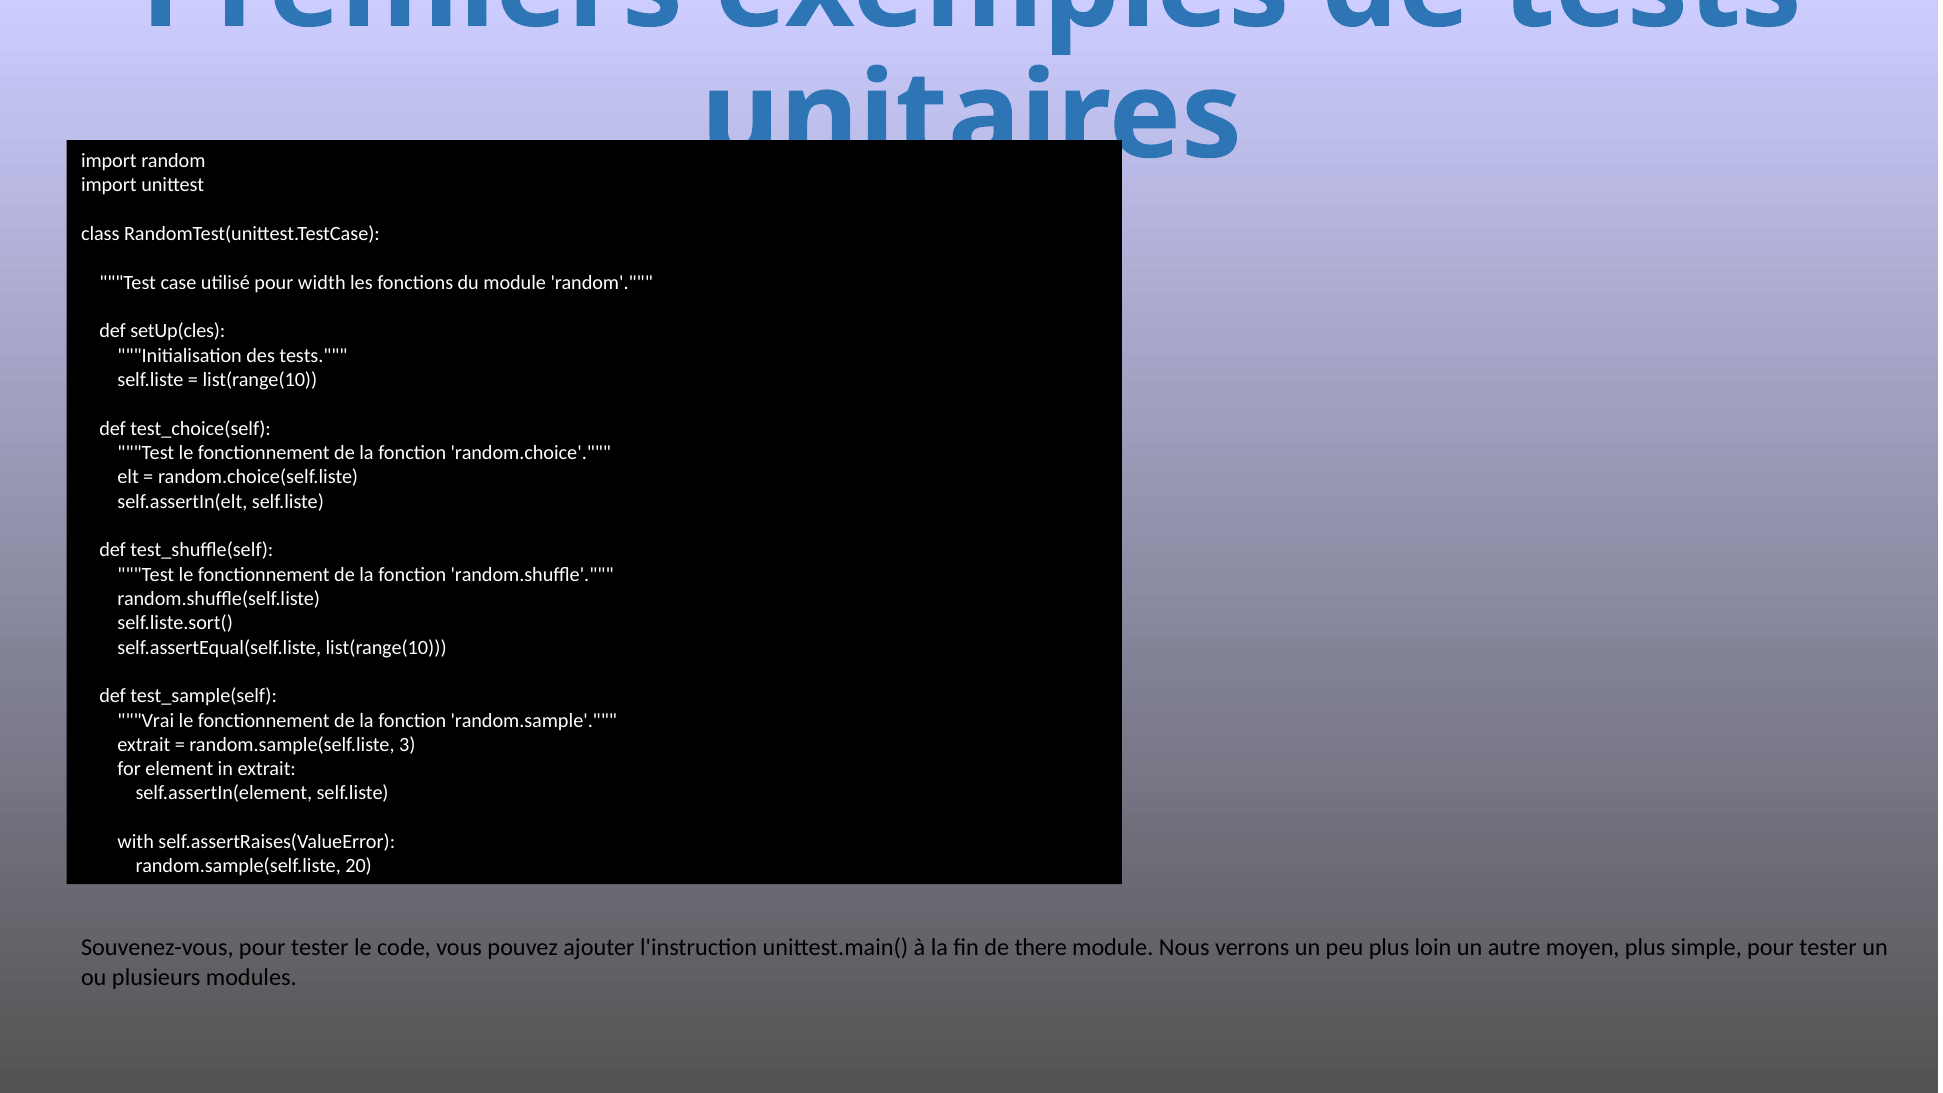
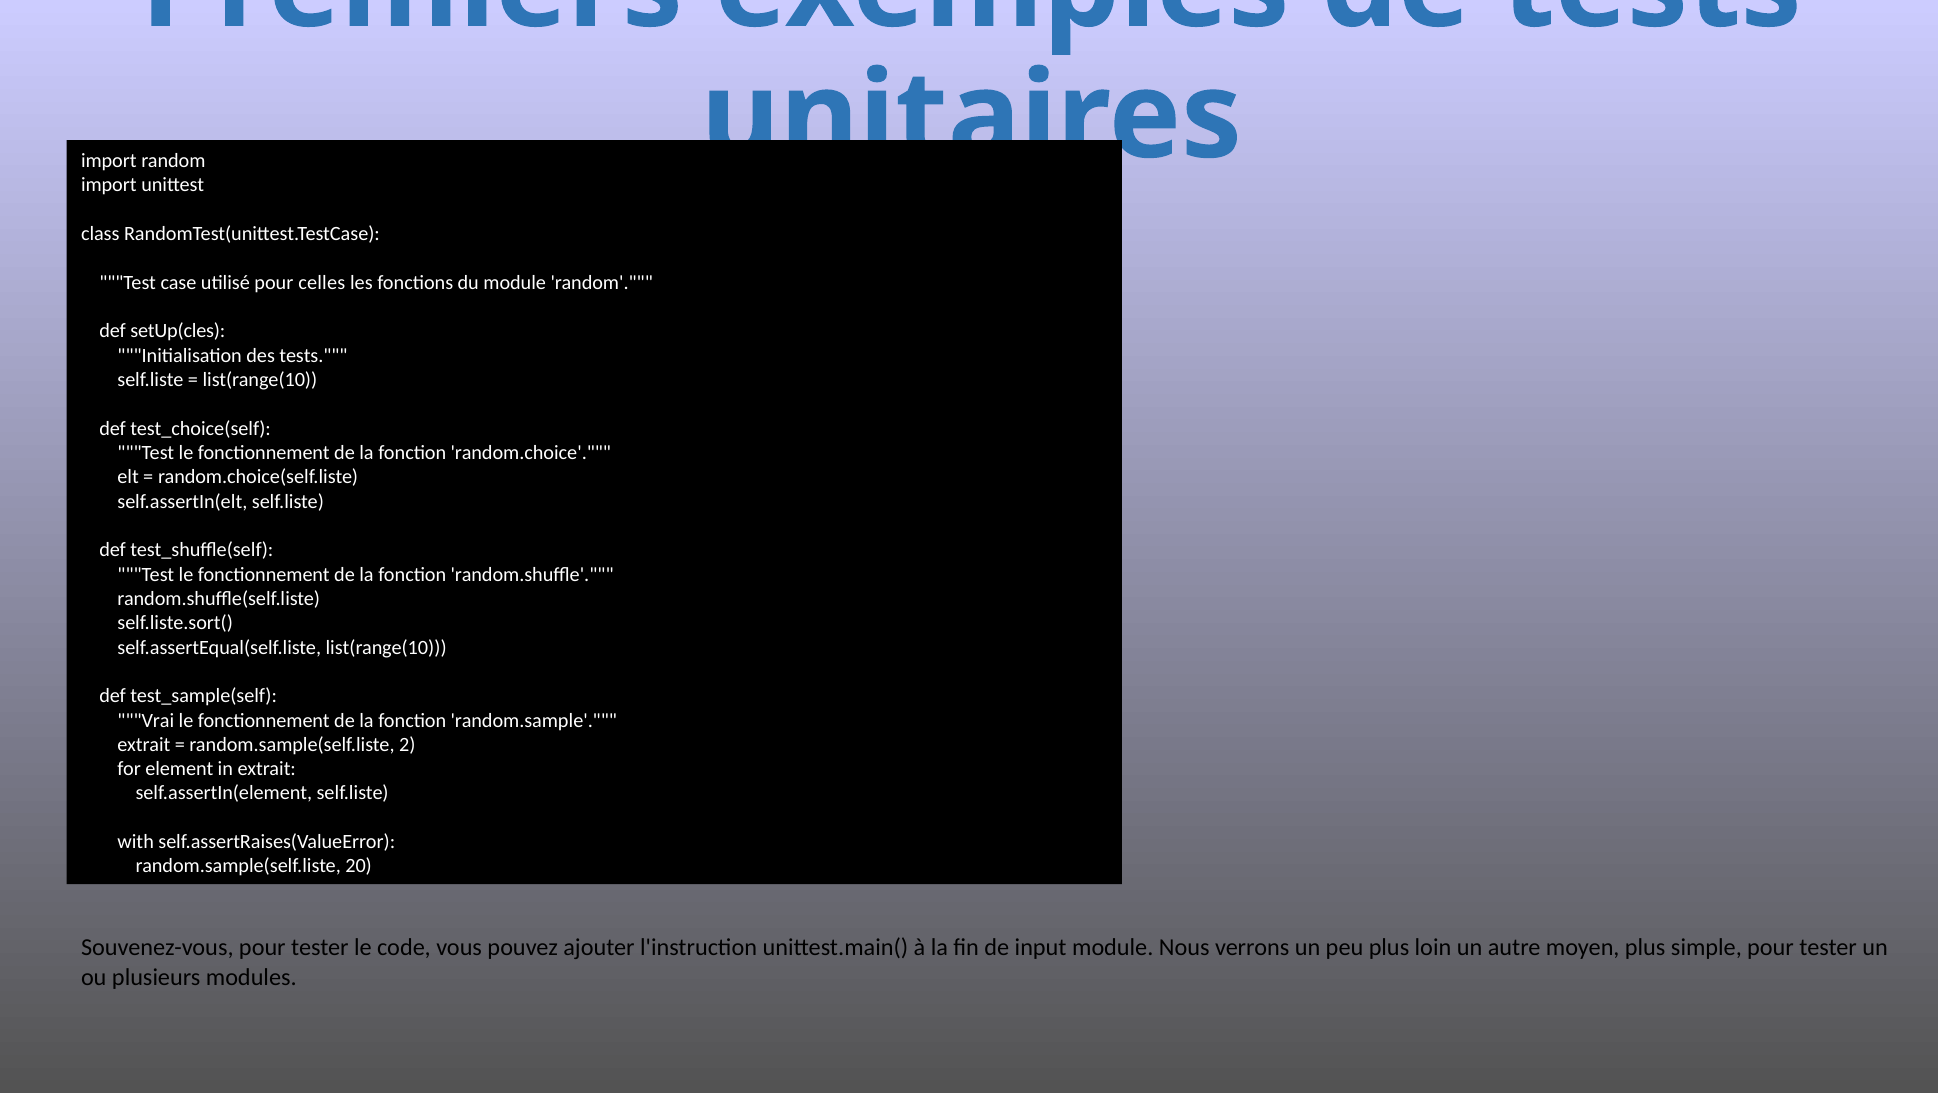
width: width -> celles
3: 3 -> 2
there: there -> input
